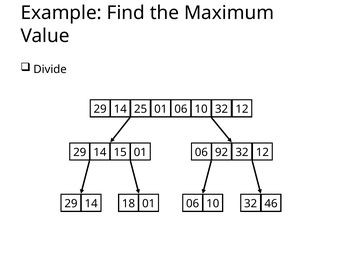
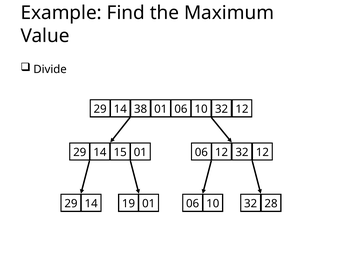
25: 25 -> 38
06 92: 92 -> 12
18: 18 -> 19
46: 46 -> 28
